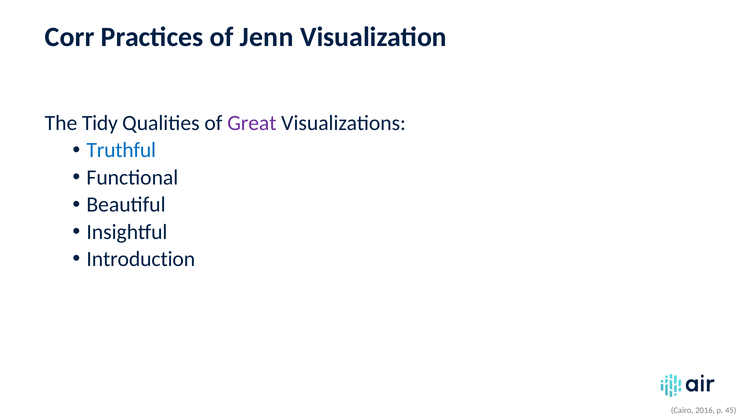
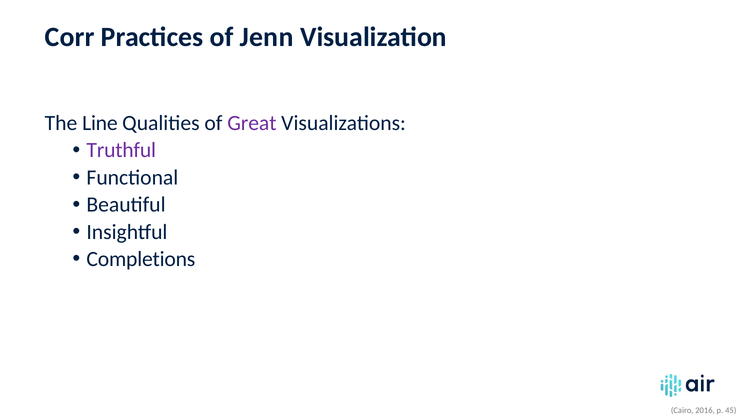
Tidy: Tidy -> Line
Truthful colour: blue -> purple
Introduction: Introduction -> Completions
